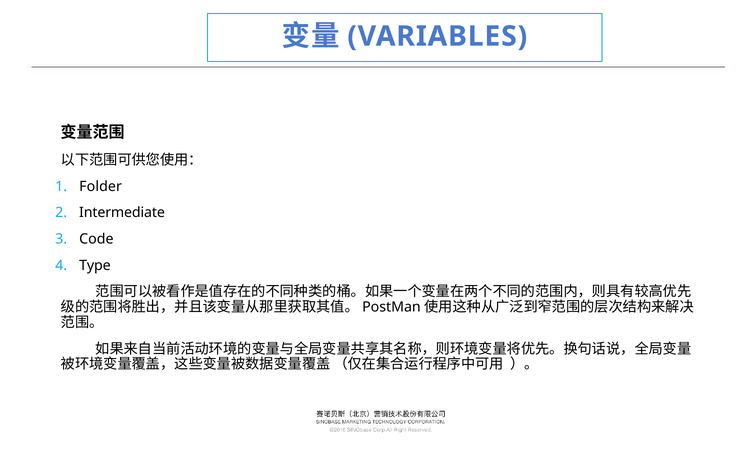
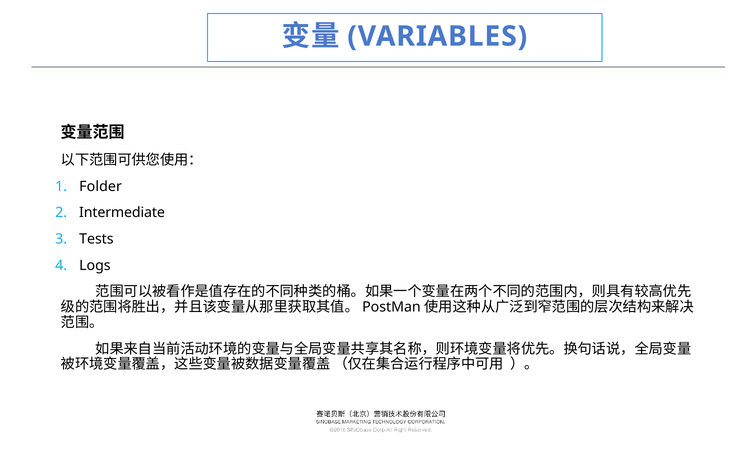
Code: Code -> Tests
Type: Type -> Logs
